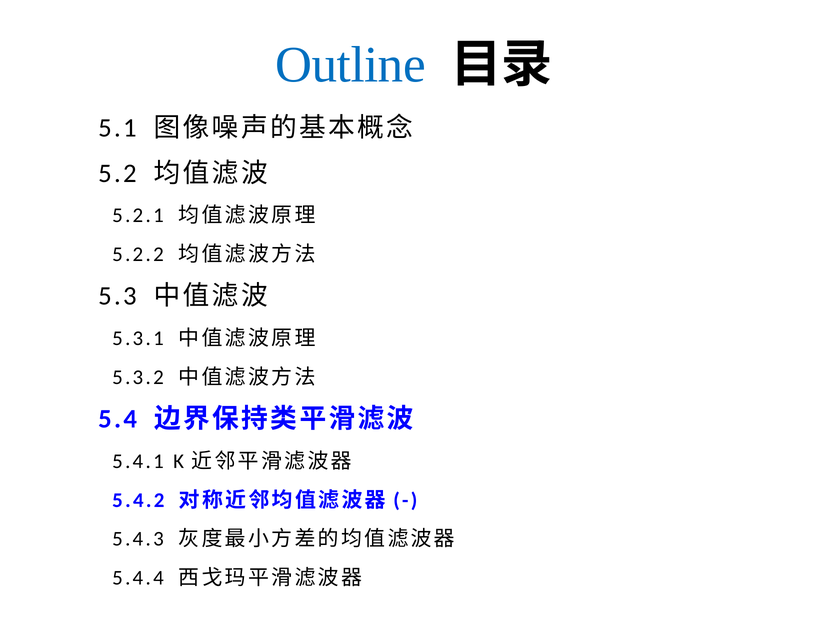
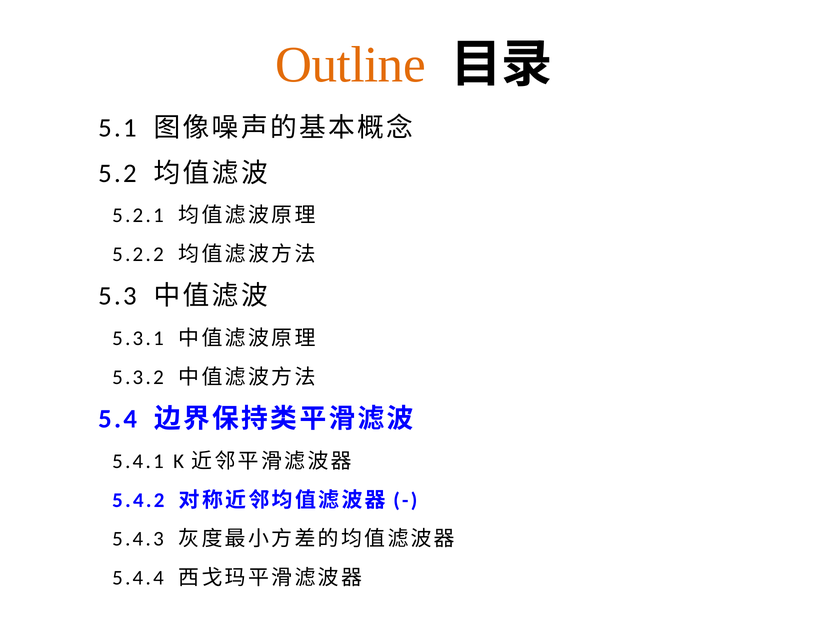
Outline colour: blue -> orange
